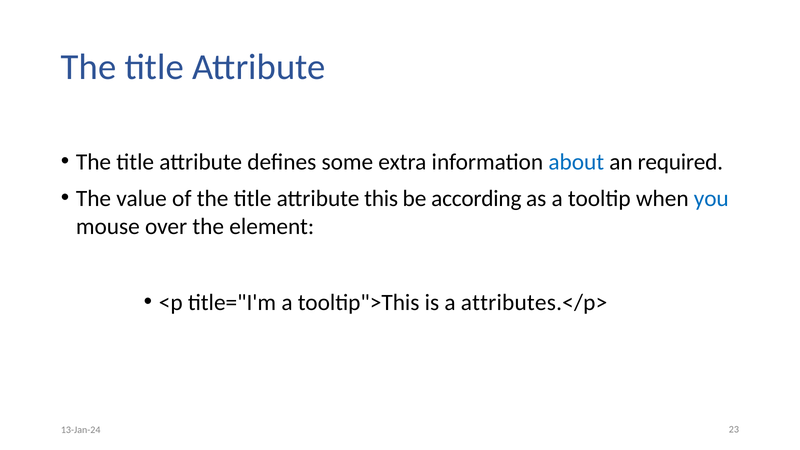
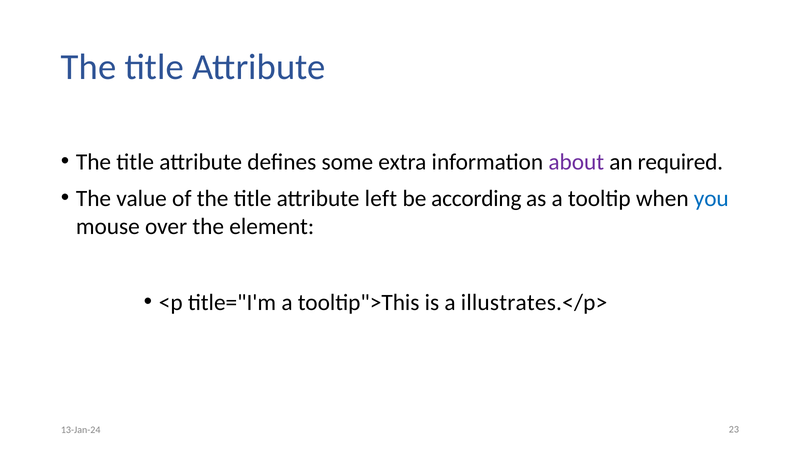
about colour: blue -> purple
this: this -> left
attributes.</p>: attributes.</p> -> illustrates.</p>
